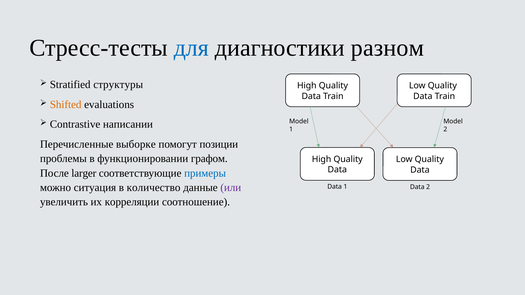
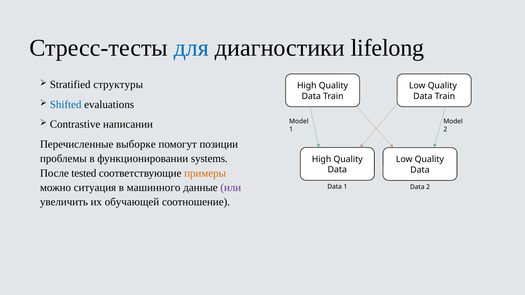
разном: разном -> lifelong
Shifted colour: orange -> blue
графом: графом -> systems
larger: larger -> tested
примеры colour: blue -> orange
количество: количество -> машинного
корреляции: корреляции -> обучающей
